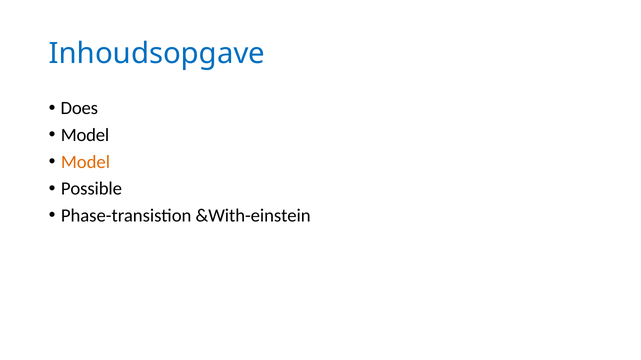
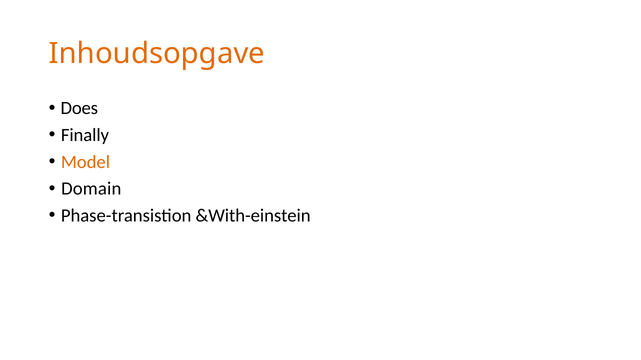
Inhoudsopgave colour: blue -> orange
Model at (85, 135): Model -> Finally
Possible: Possible -> Domain
